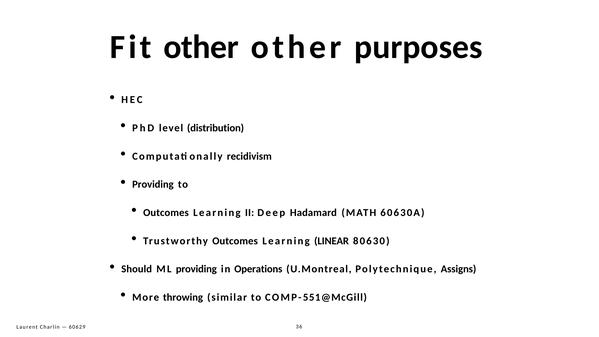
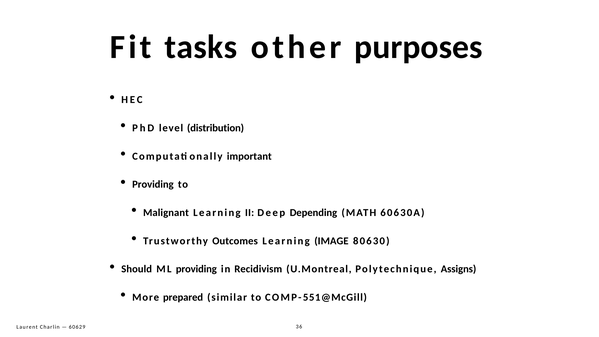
Fit other: other -> tasks
recidivism: recidivism -> important
Outcomes at (166, 213): Outcomes -> Malignant
Hadamard: Hadamard -> Depending
LINEAR: LINEAR -> IMAGE
Operations: Operations -> Recidivism
throwing: throwing -> prepared
